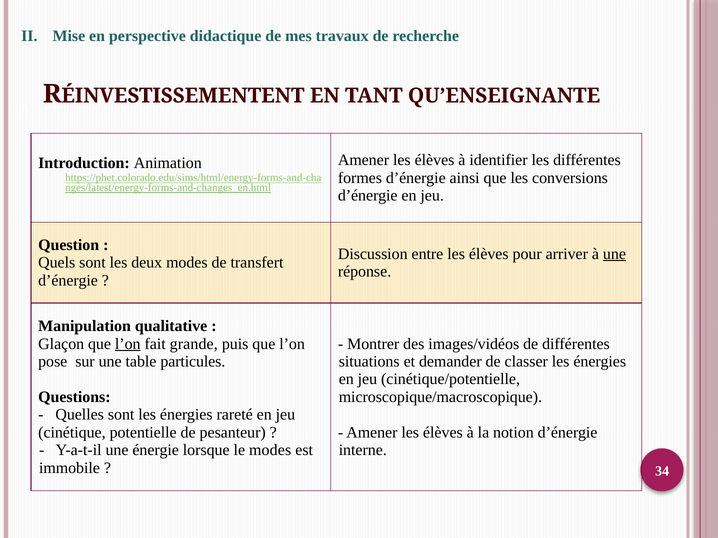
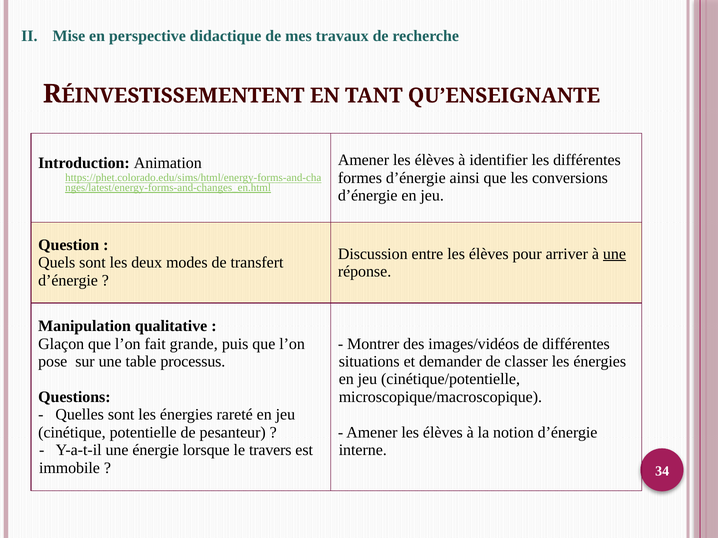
l’on at (128, 344) underline: present -> none
particules: particules -> processus
le modes: modes -> travers
